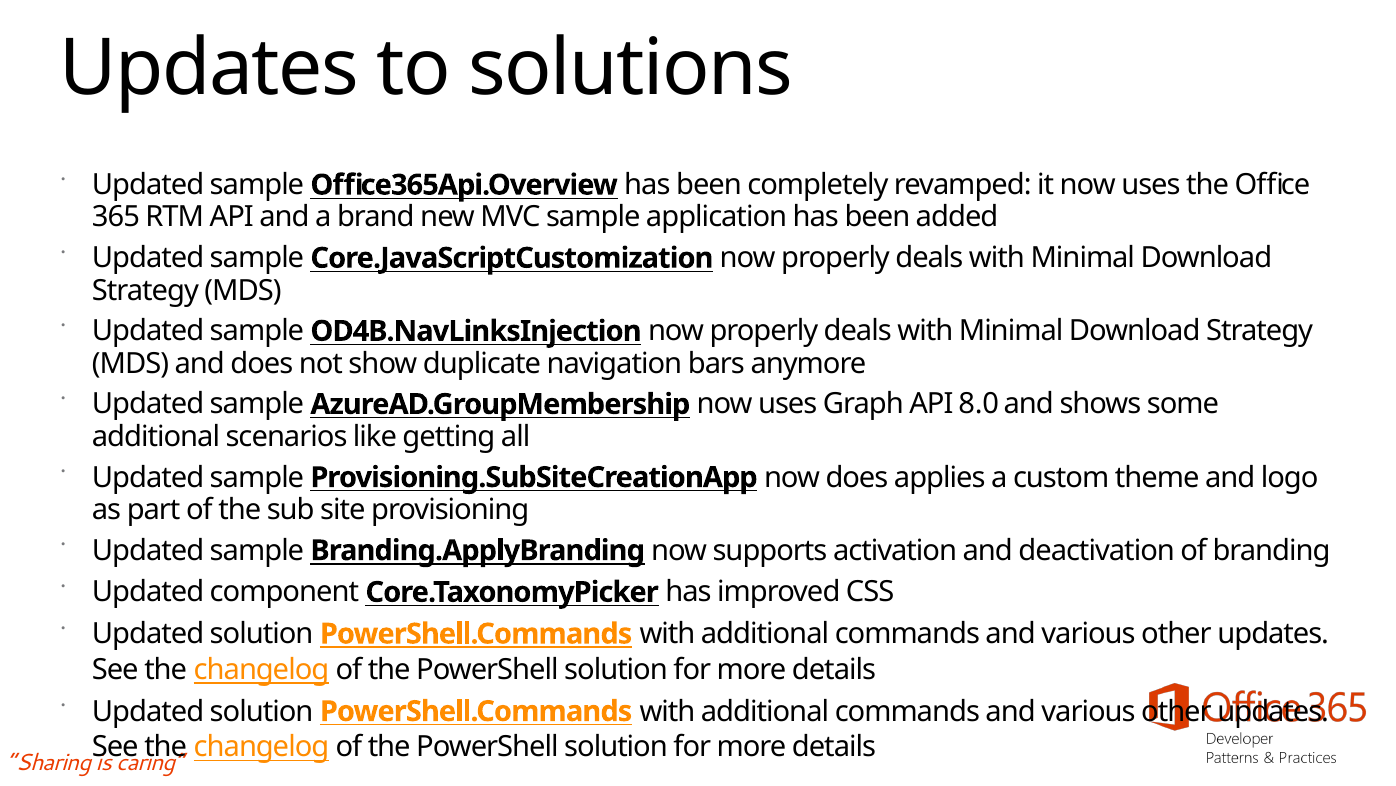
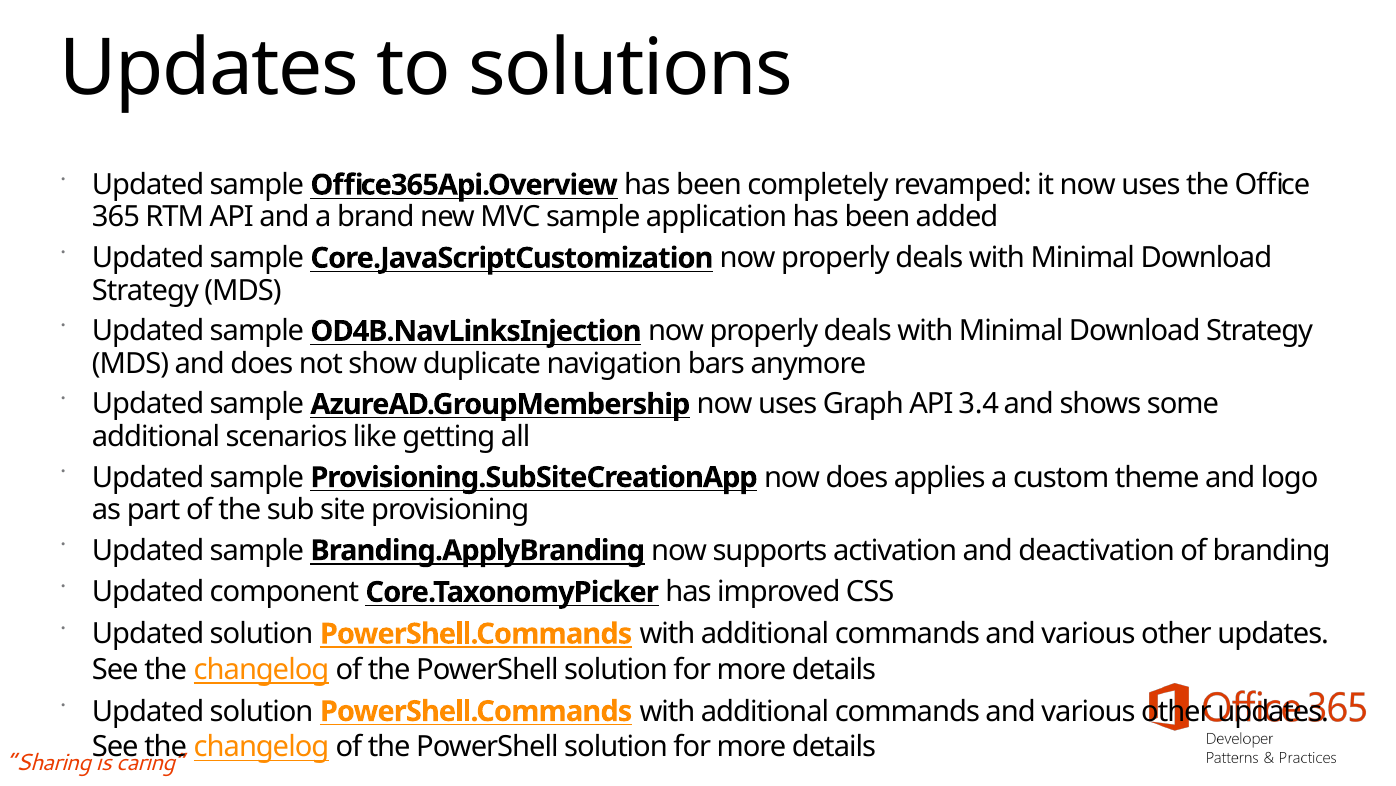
8.0: 8.0 -> 3.4
